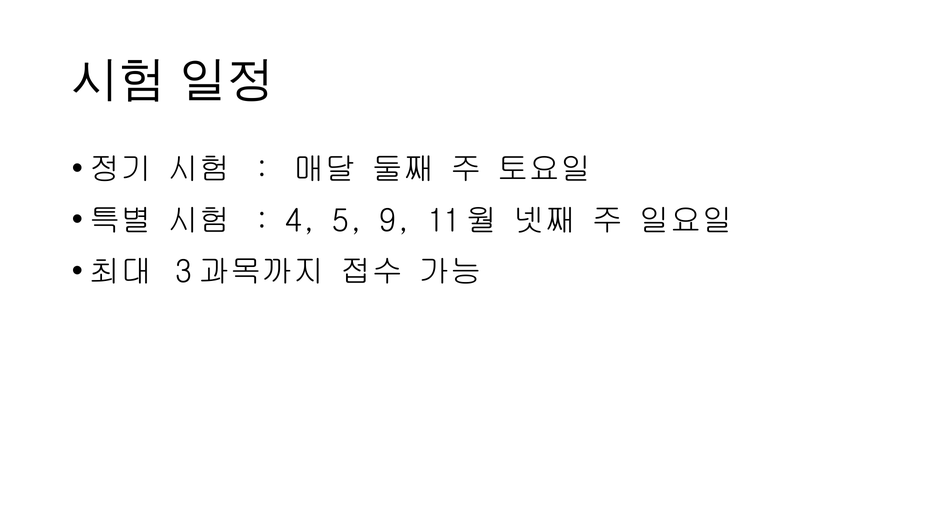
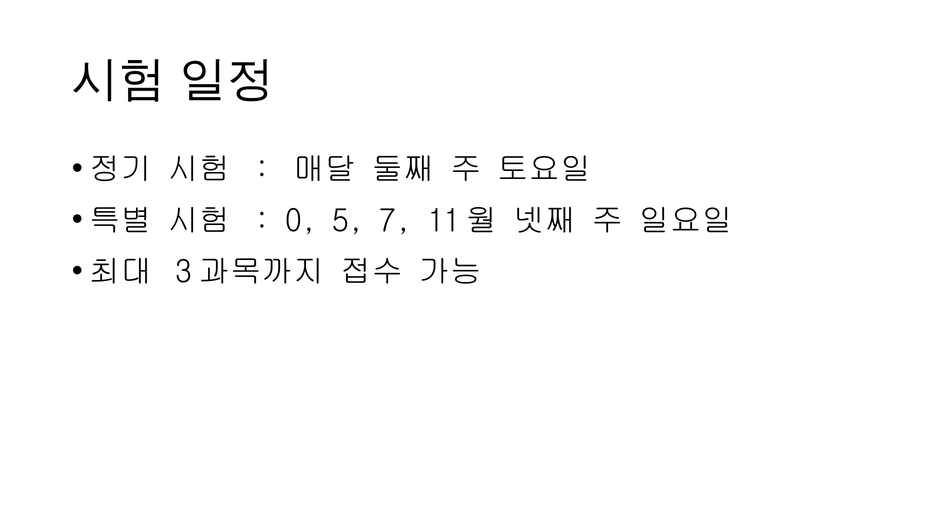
4: 4 -> 0
9: 9 -> 7
